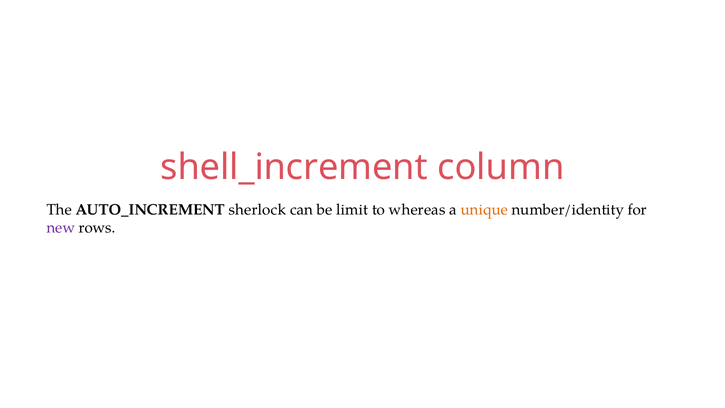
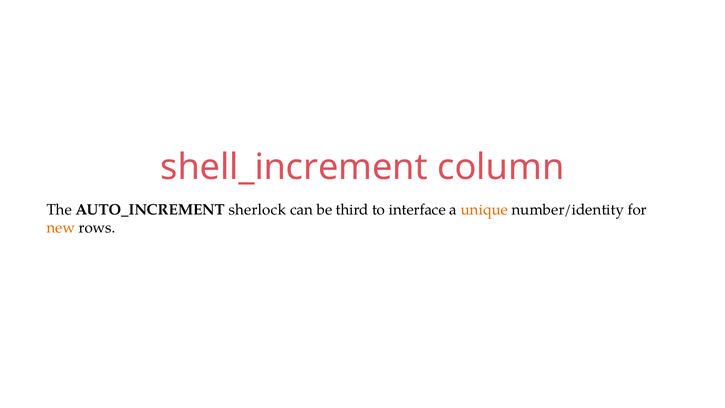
limit: limit -> third
whereas: whereas -> interface
new colour: purple -> orange
